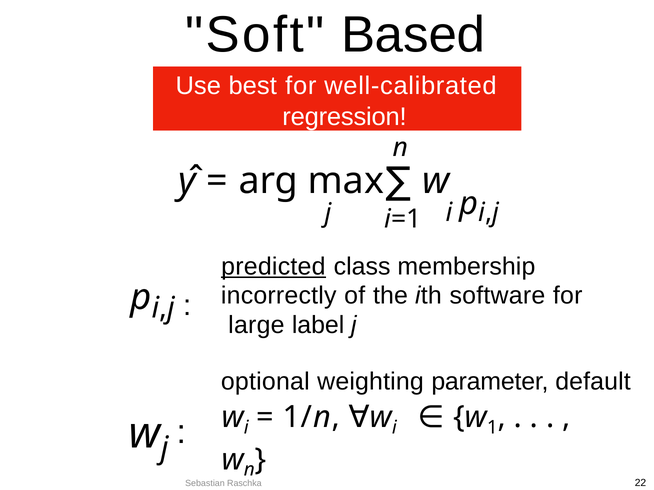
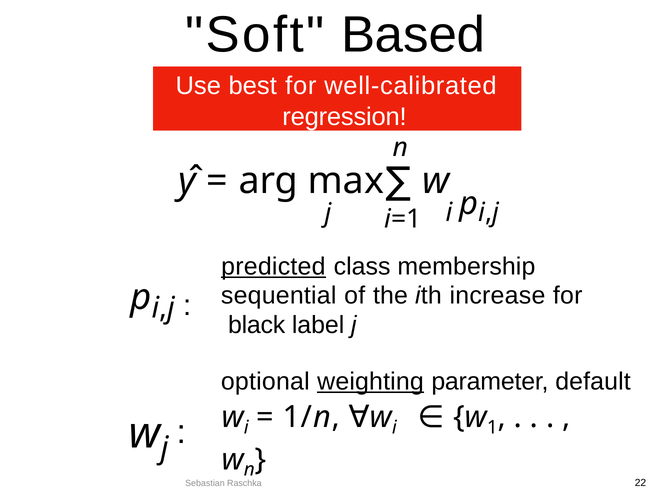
incorrectly: incorrectly -> sequential
software: software -> increase
large: large -> black
weighting underline: none -> present
